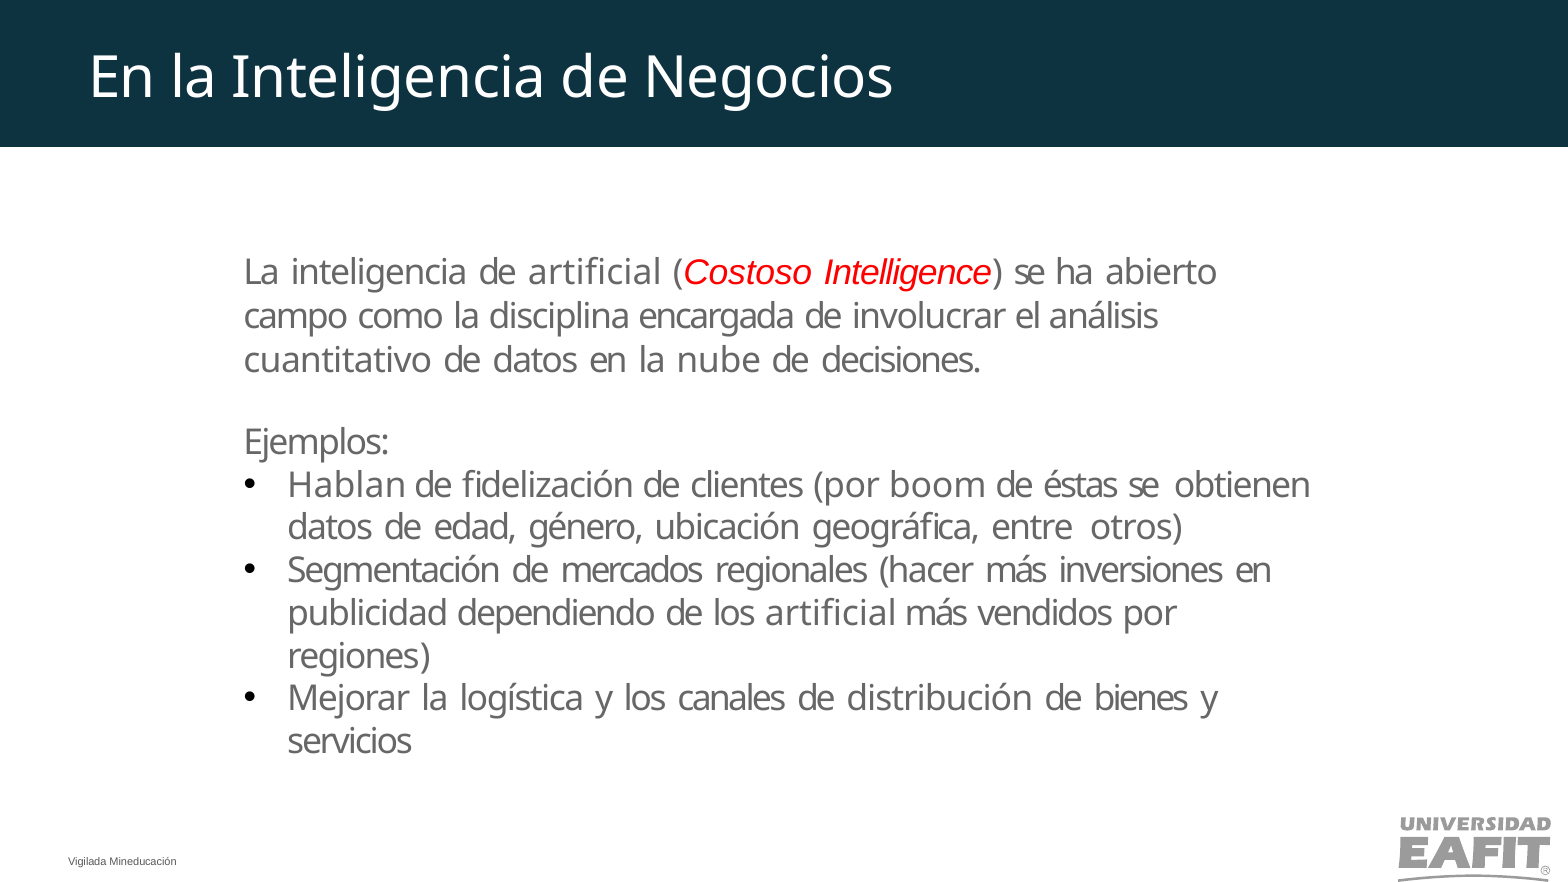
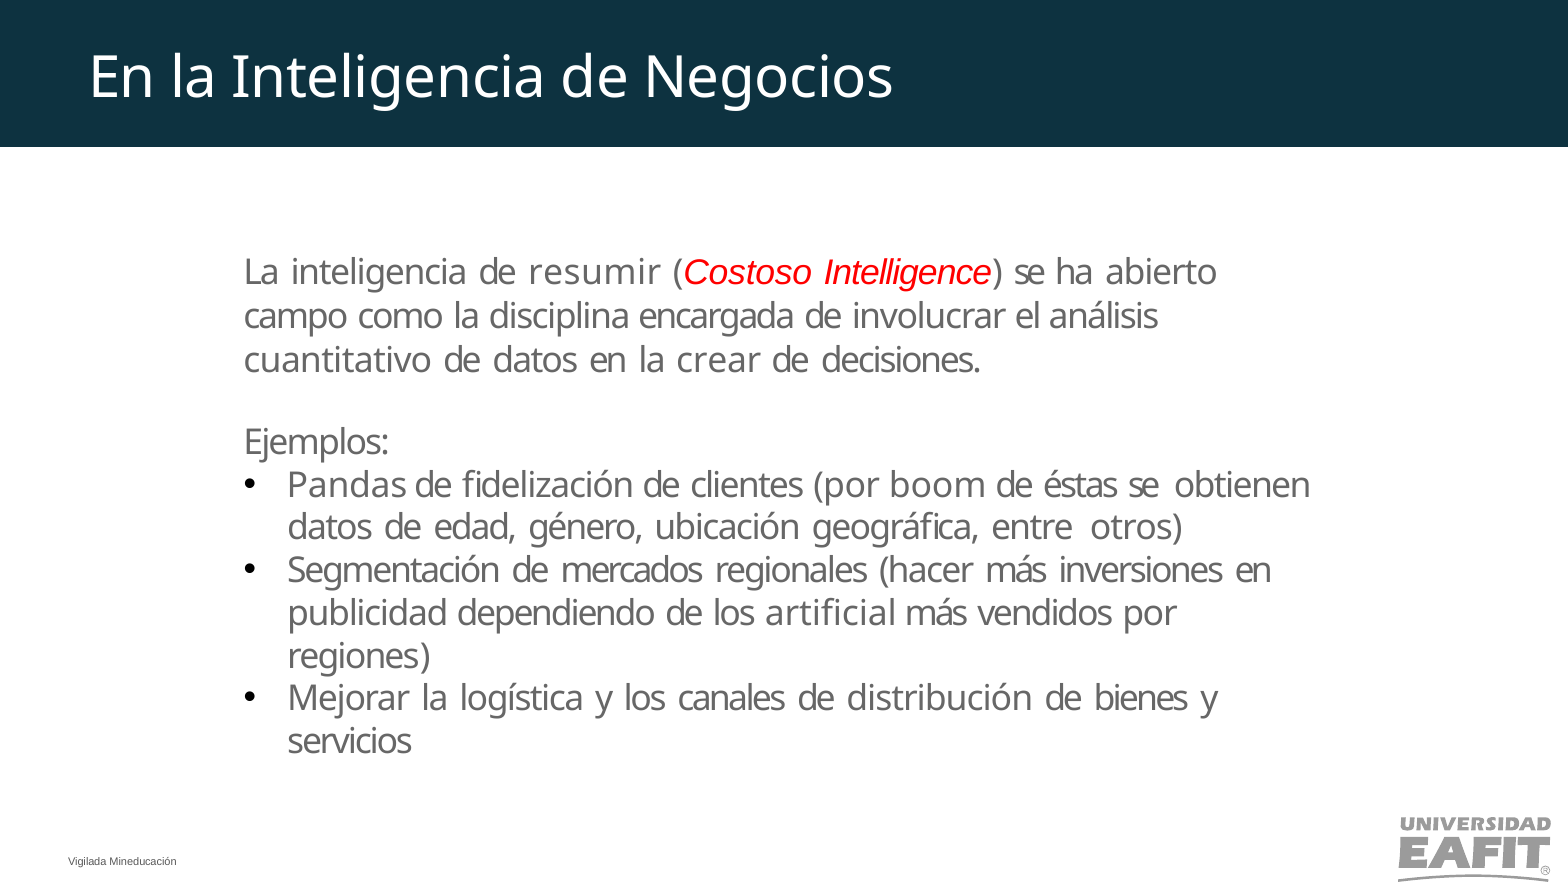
de artificial: artificial -> resumir
nube: nube -> crear
Hablan: Hablan -> Pandas
